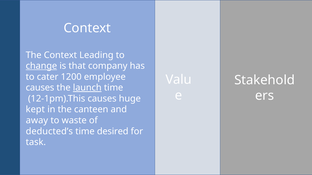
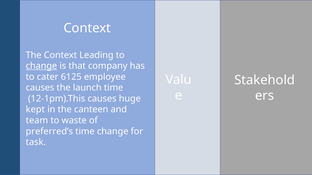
1200: 1200 -> 6125
launch underline: present -> none
away: away -> team
deducted’s: deducted’s -> preferred’s
time desired: desired -> change
